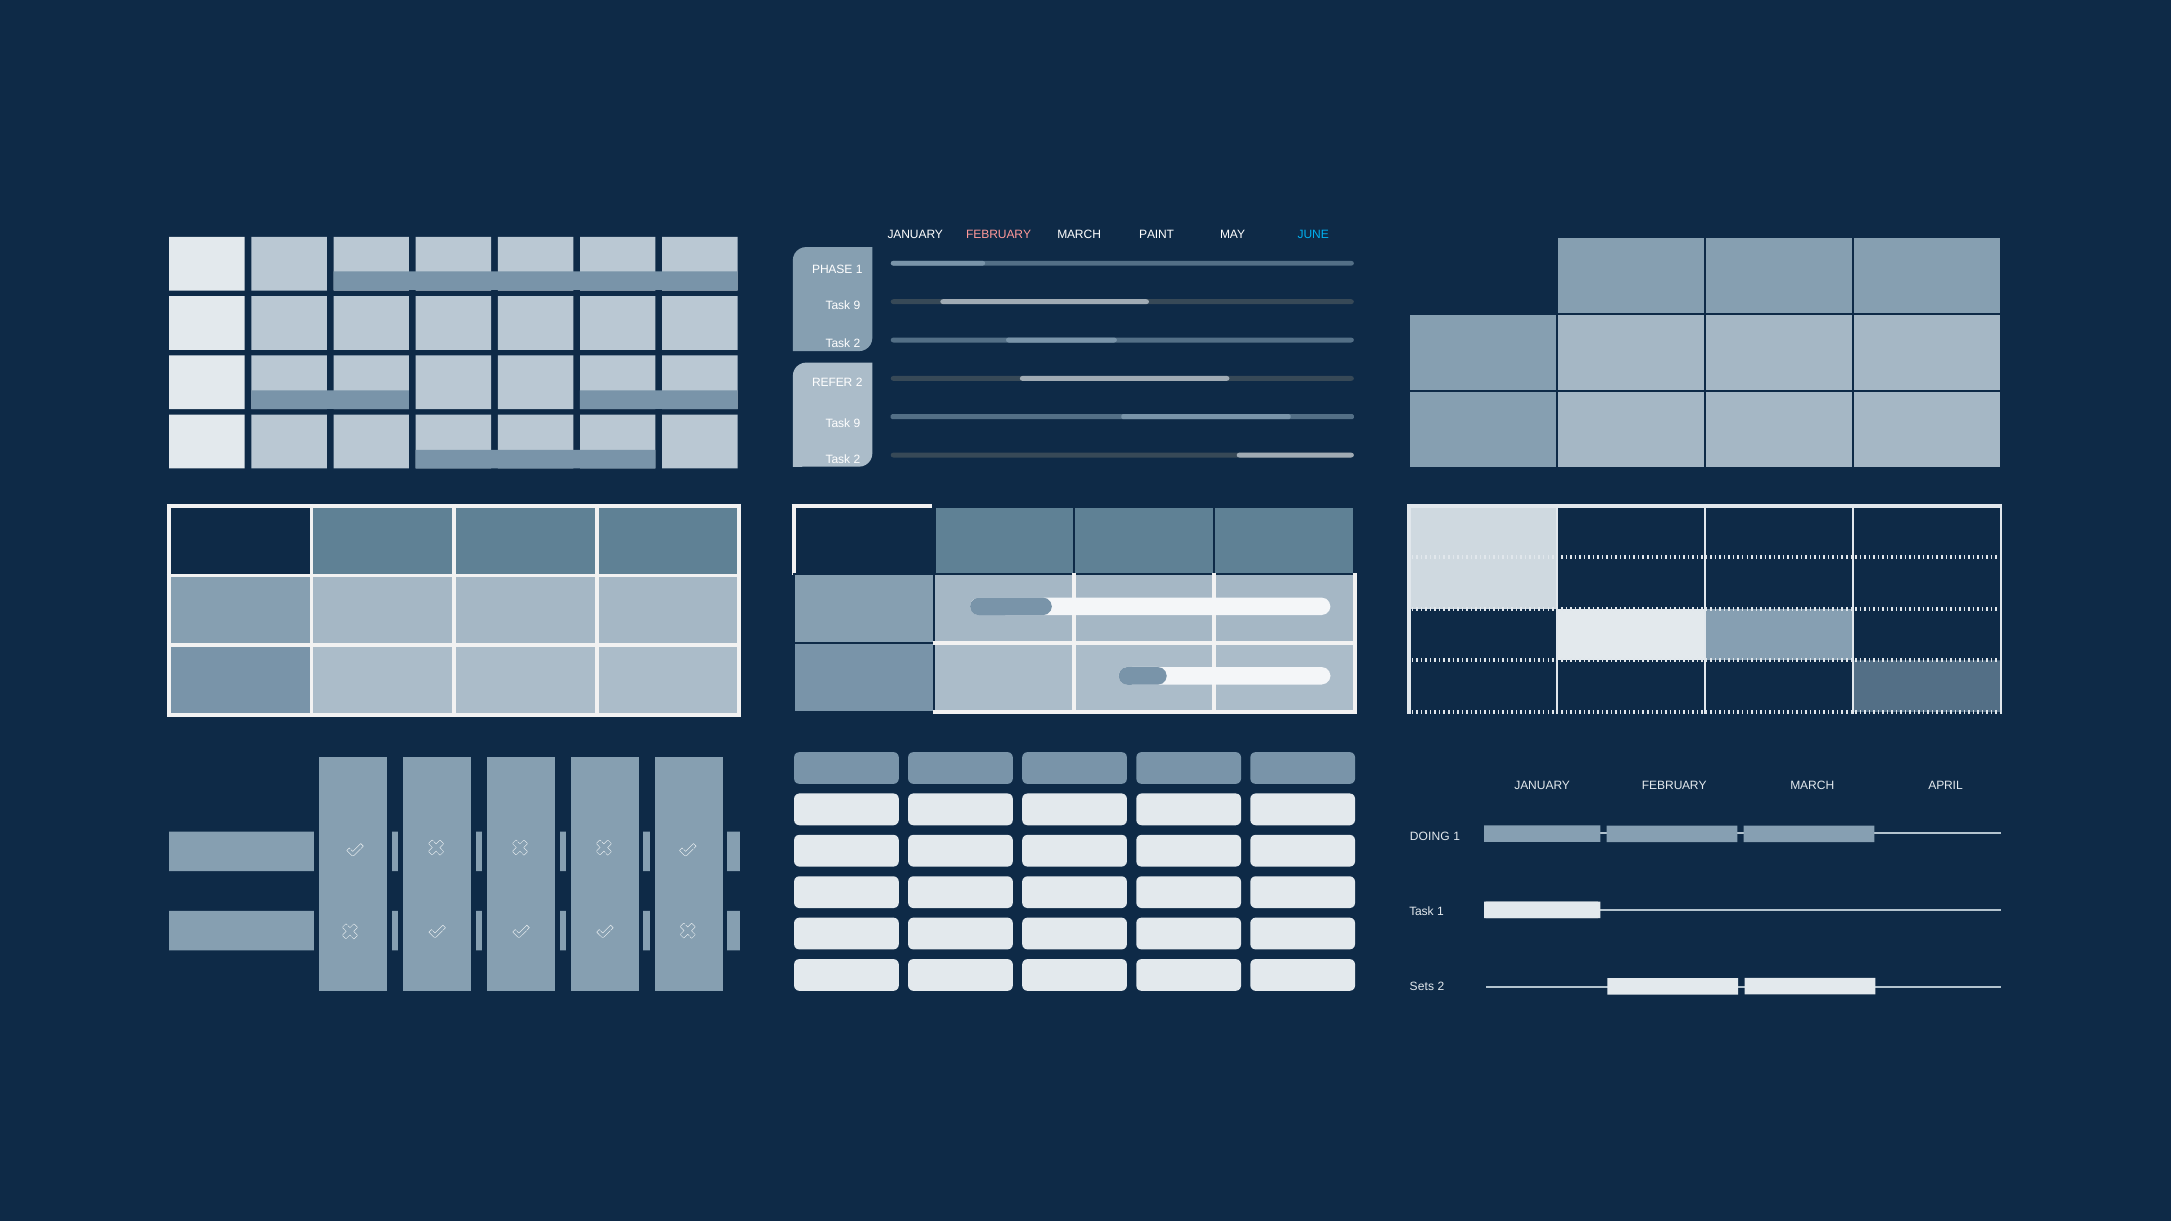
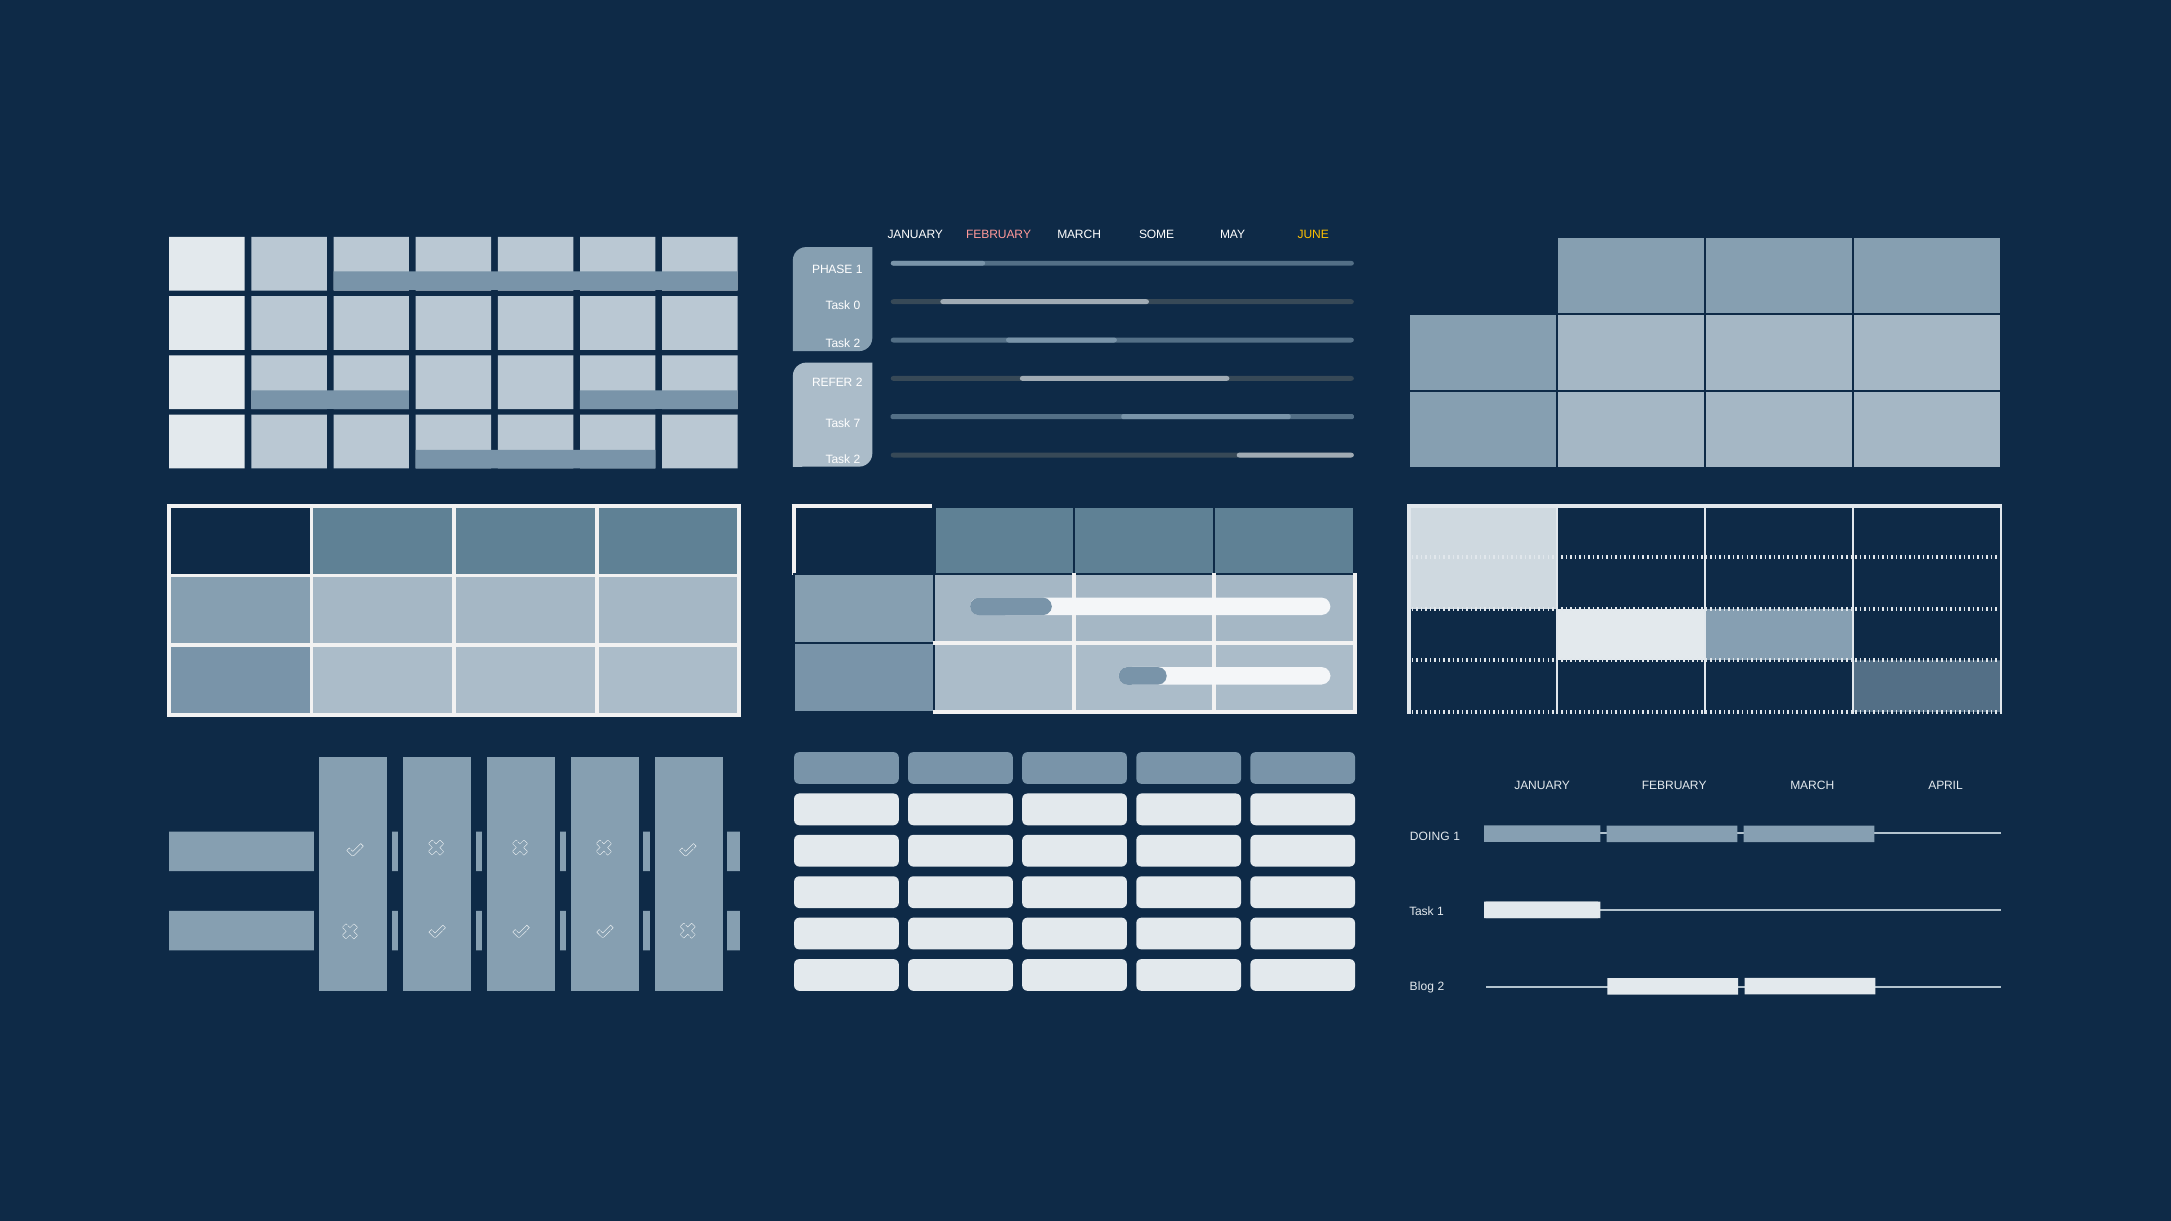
PAINT: PAINT -> SOME
JUNE colour: light blue -> yellow
9 at (857, 306): 9 -> 0
9 at (857, 424): 9 -> 7
Sets: Sets -> Blog
